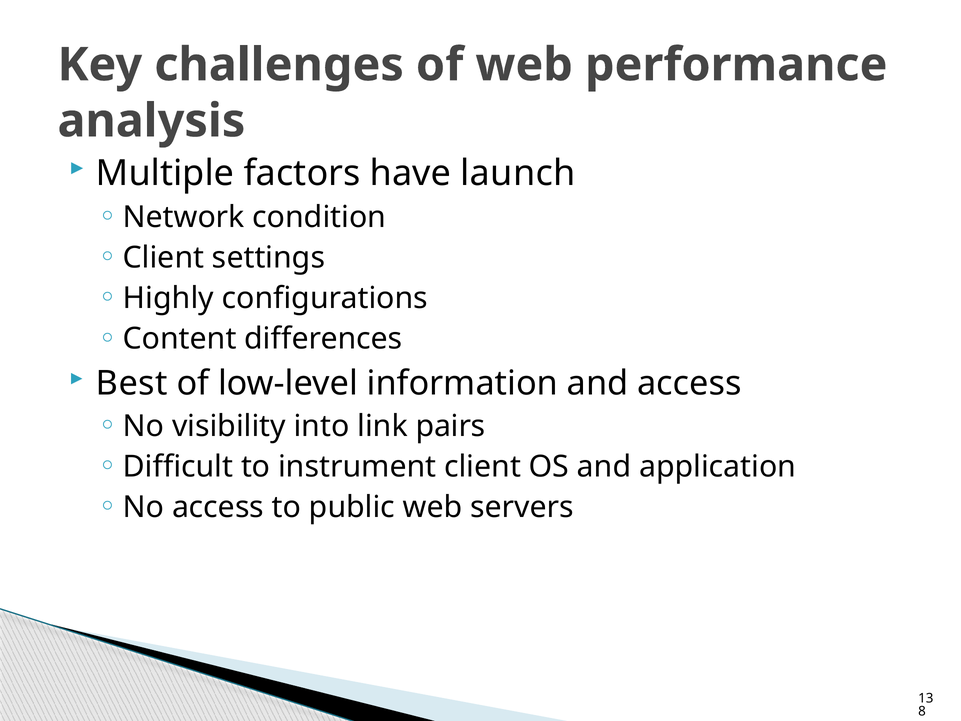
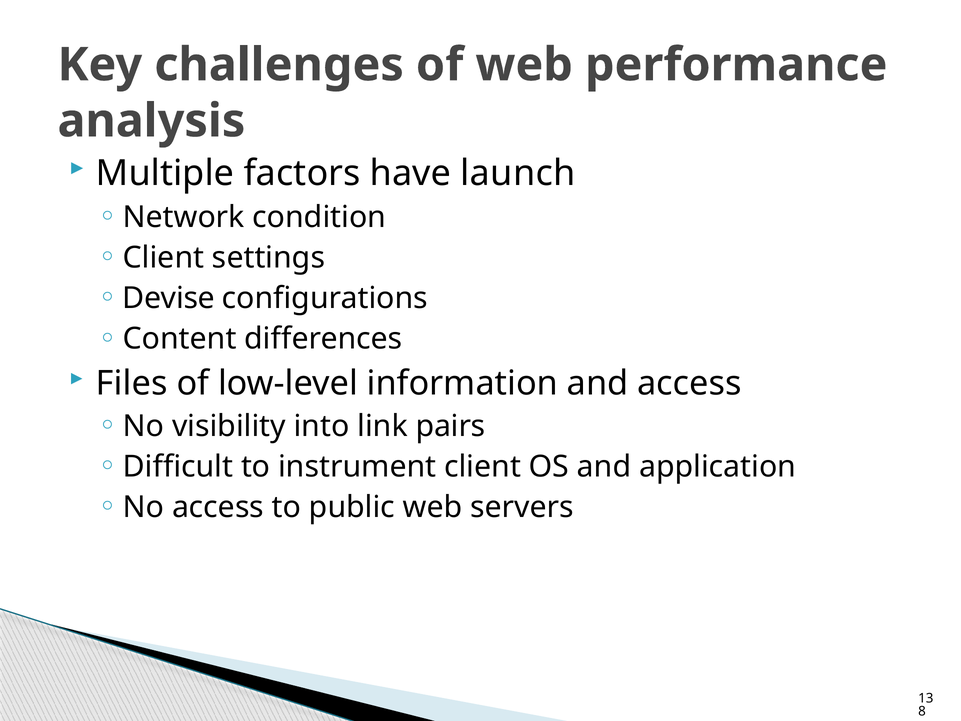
Highly: Highly -> Devise
Best: Best -> Files
